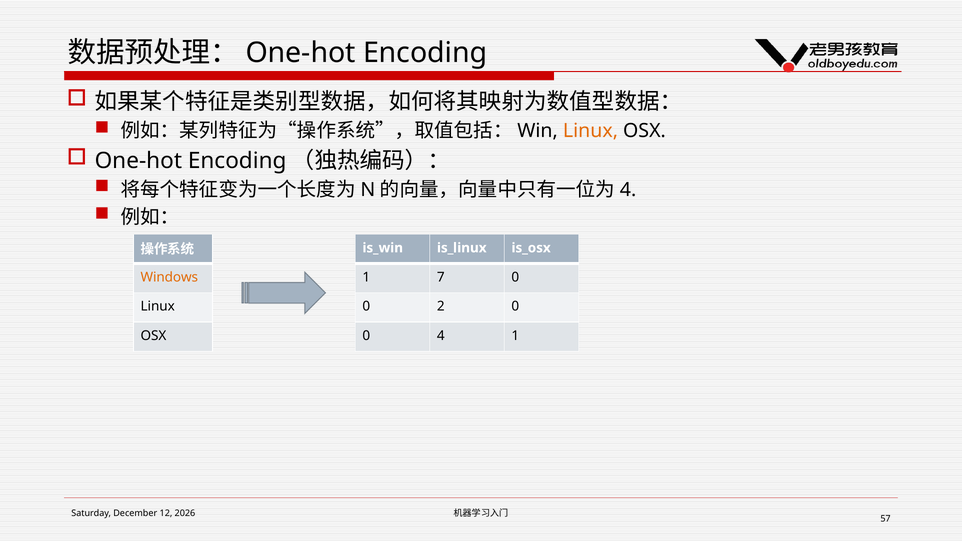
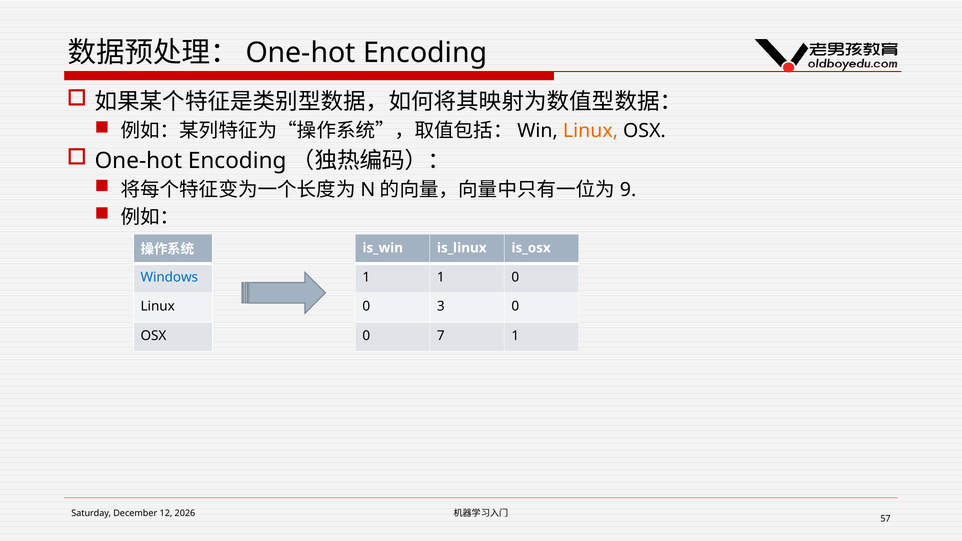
4 at (628, 190): 4 -> 9
Windows colour: orange -> blue
1 7: 7 -> 1
2: 2 -> 3
0 4: 4 -> 7
